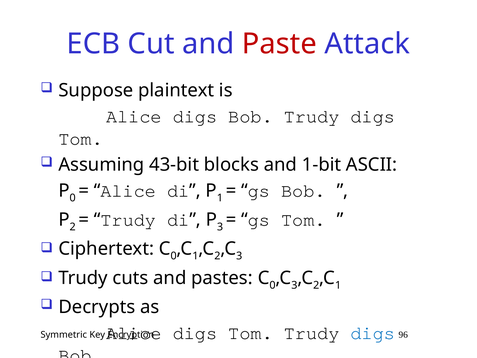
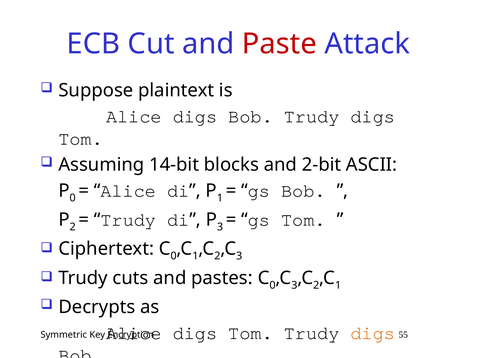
43-bit: 43-bit -> 14-bit
1-bit: 1-bit -> 2-bit
digs at (373, 333) colour: blue -> orange
96: 96 -> 55
